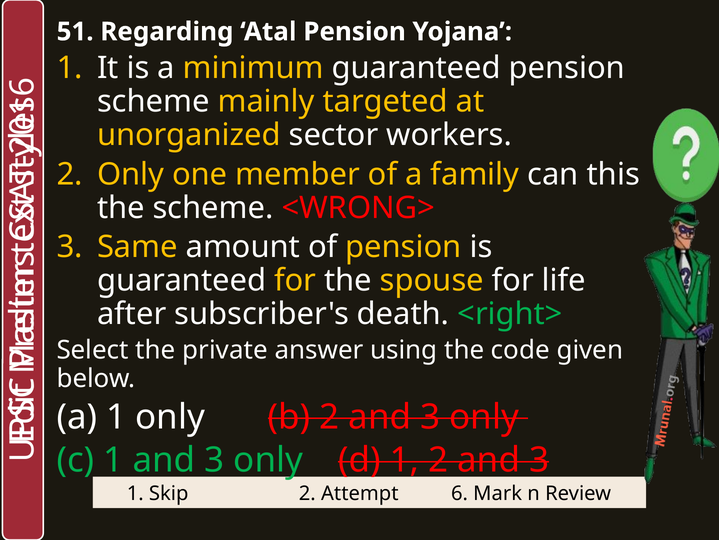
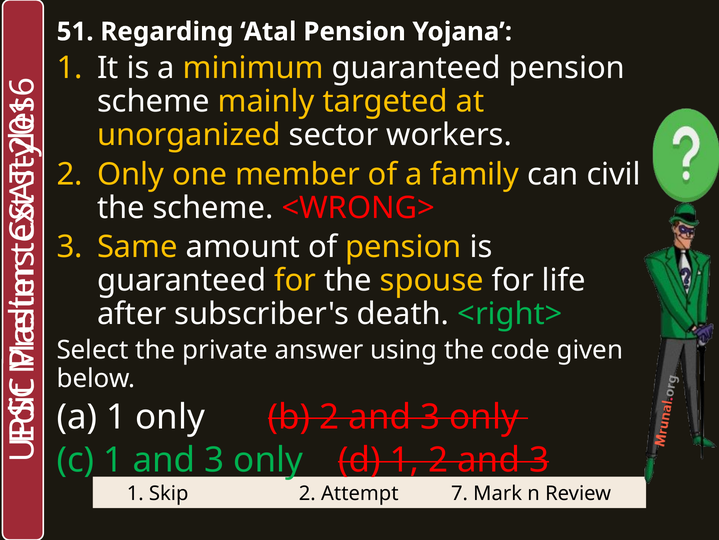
this: this -> civil
6 at (459, 493): 6 -> 7
